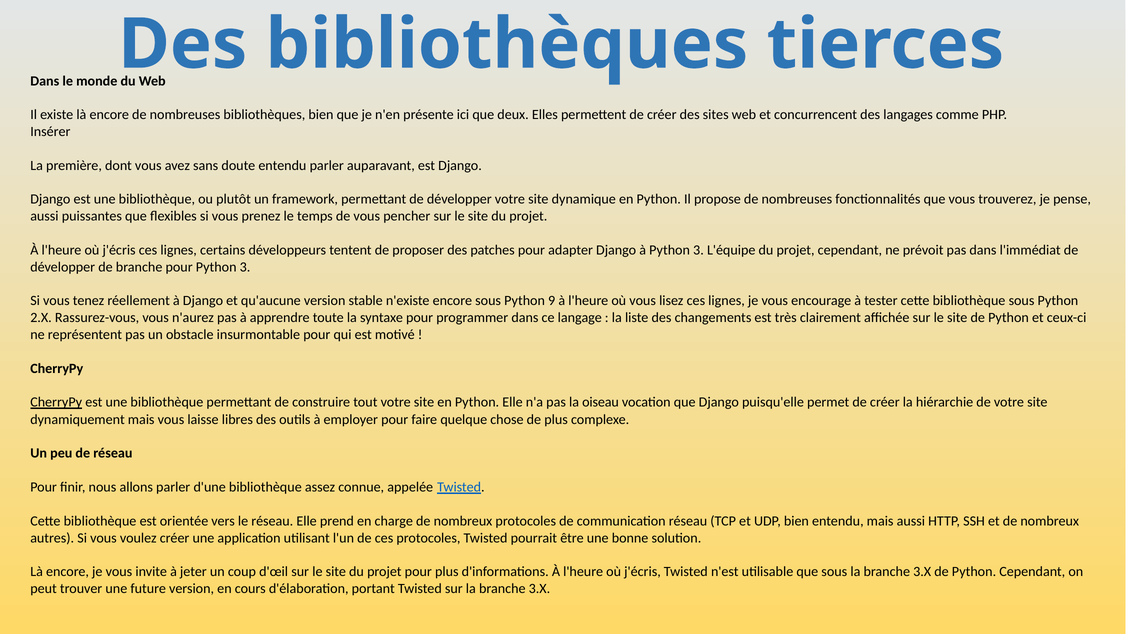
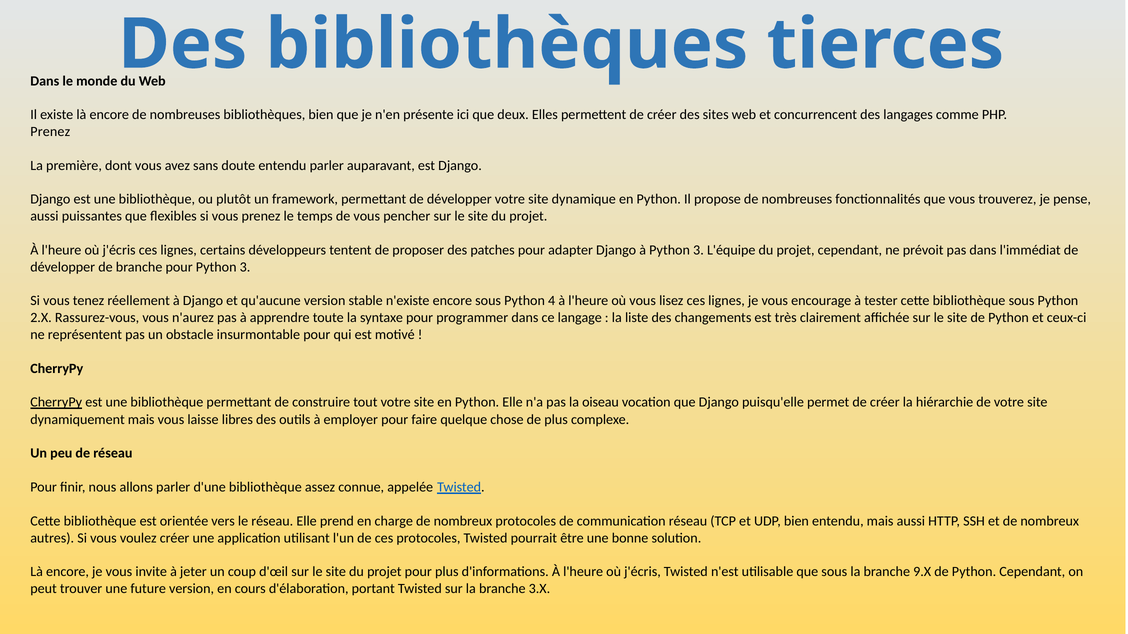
Insérer at (50, 132): Insérer -> Prenez
9: 9 -> 4
sous la branche 3.X: 3.X -> 9.X
